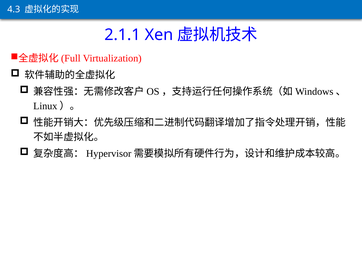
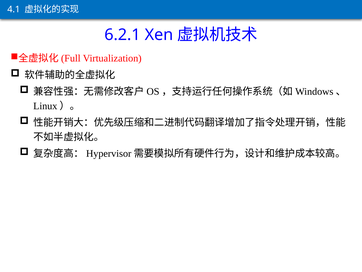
4.3: 4.3 -> 4.1
2.1.1: 2.1.1 -> 6.2.1
